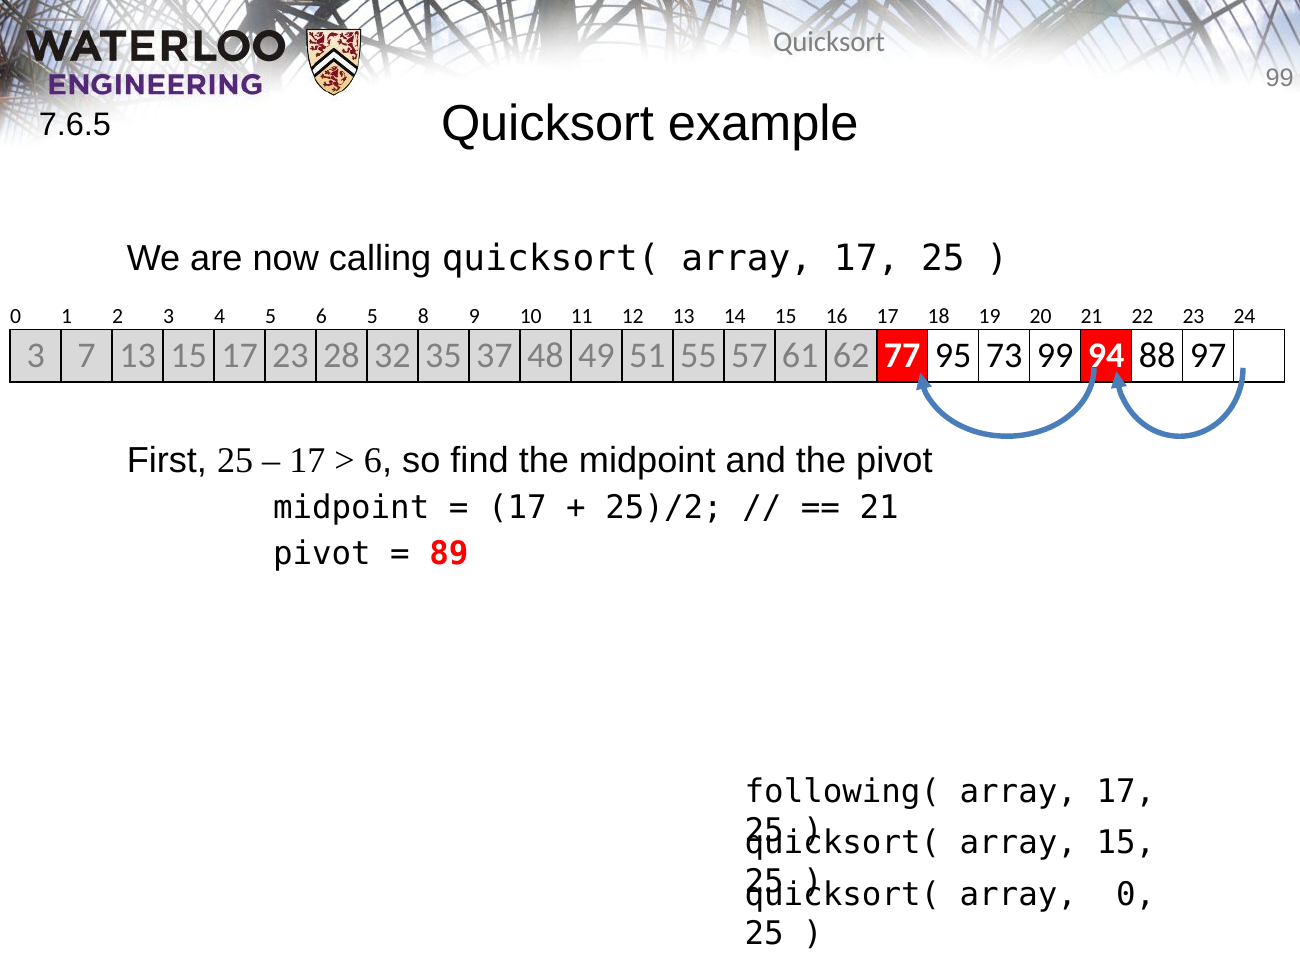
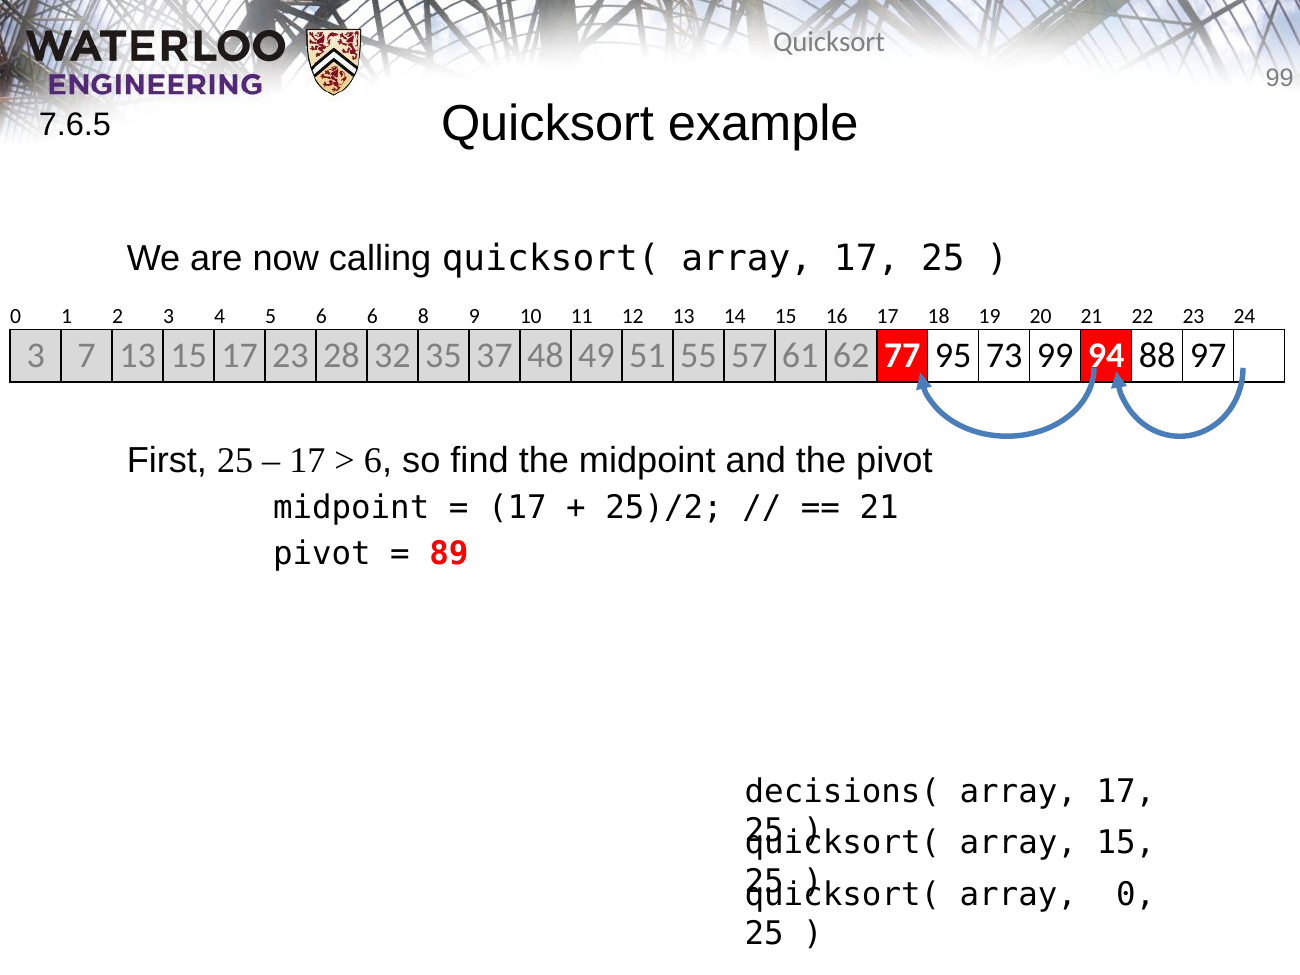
6 5: 5 -> 6
following(: following( -> decisions(
